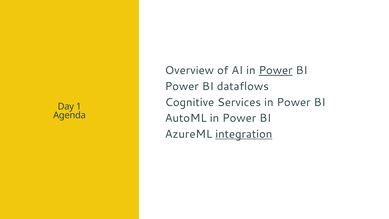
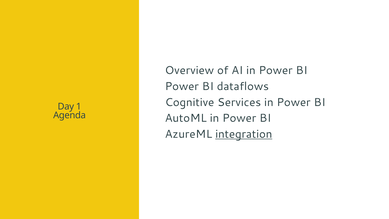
Power at (276, 70) underline: present -> none
